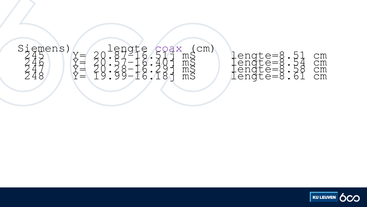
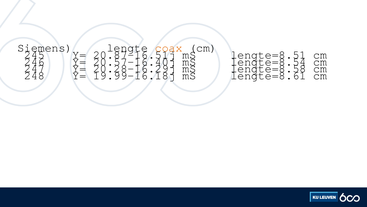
coax colour: purple -> orange
